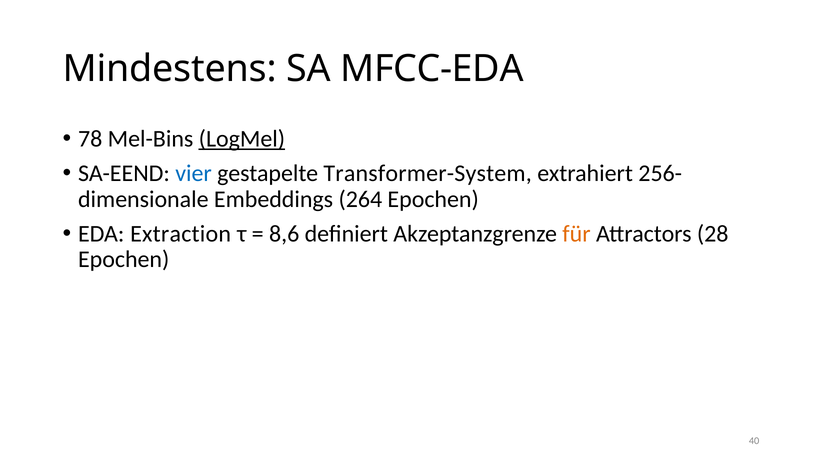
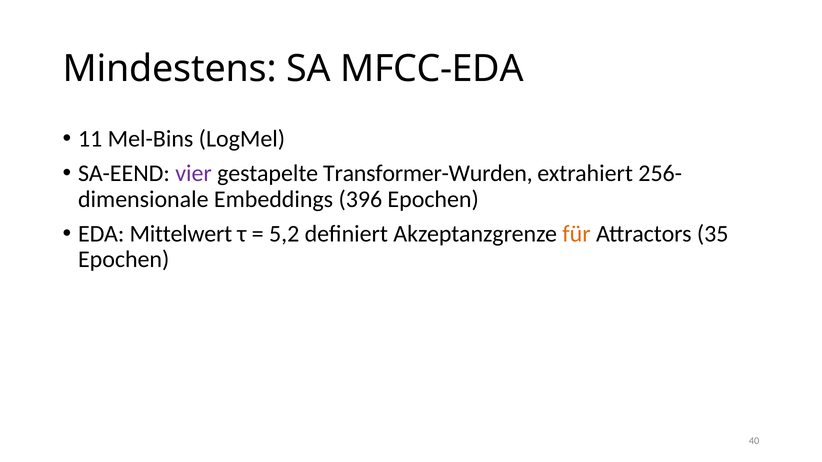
78: 78 -> 11
LogMel underline: present -> none
vier colour: blue -> purple
Transformer-System: Transformer-System -> Transformer-Wurden
264: 264 -> 396
Extraction: Extraction -> Mittelwert
8,6: 8,6 -> 5,2
28: 28 -> 35
